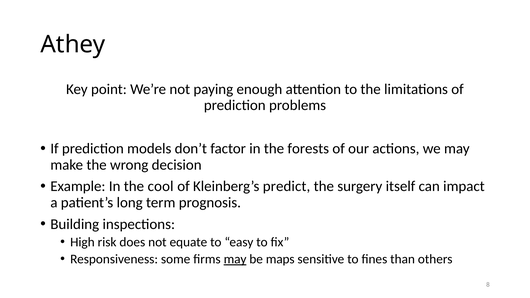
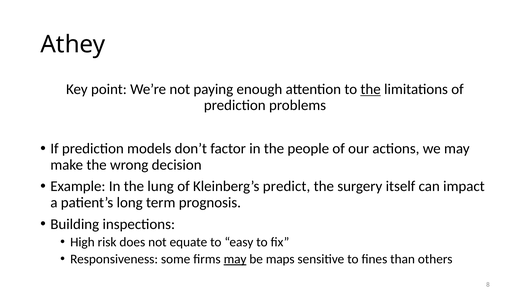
the at (371, 89) underline: none -> present
forests: forests -> people
cool: cool -> lung
